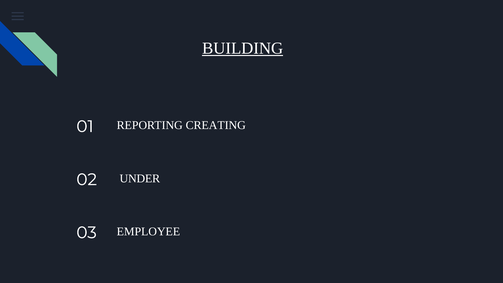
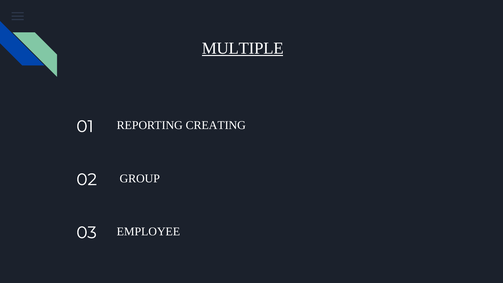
BUILDING: BUILDING -> MULTIPLE
UNDER: UNDER -> GROUP
